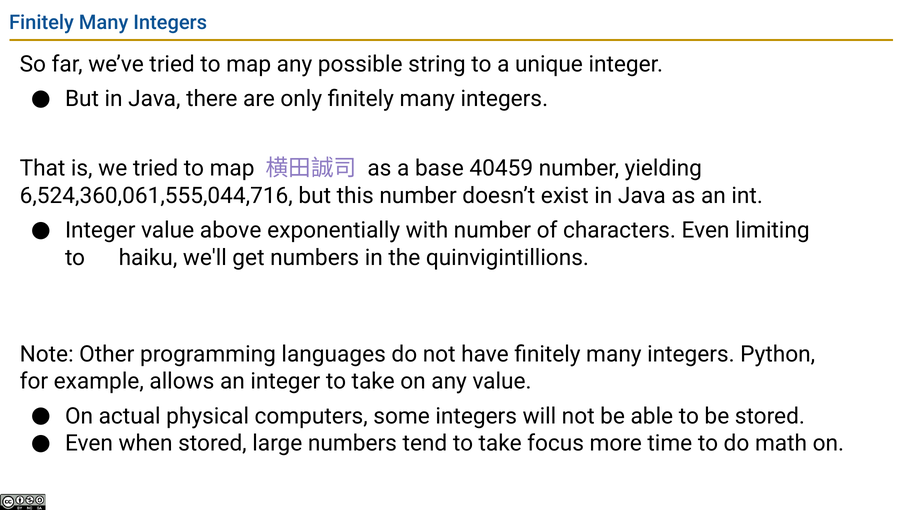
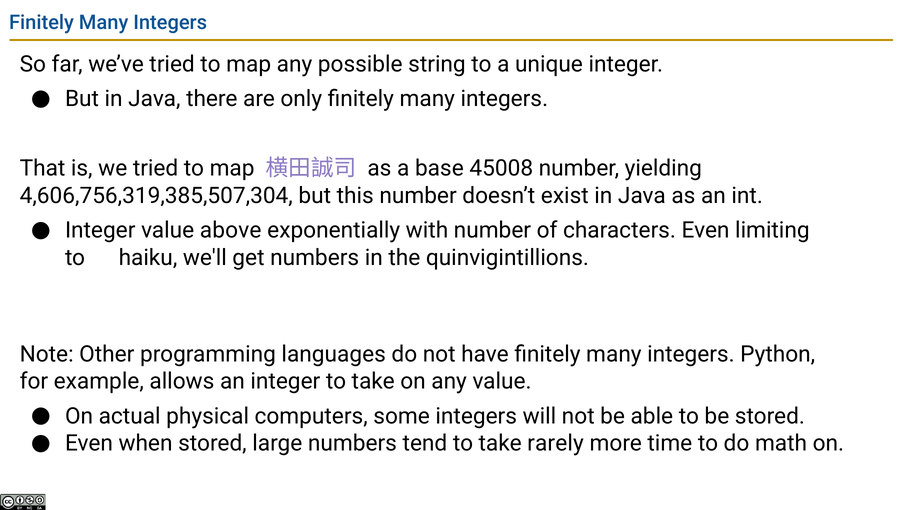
40459: 40459 -> 45008
6,524,360,061,555,044,716: 6,524,360,061,555,044,716 -> 4,606,756,319,385,507,304
focus: focus -> rarely
